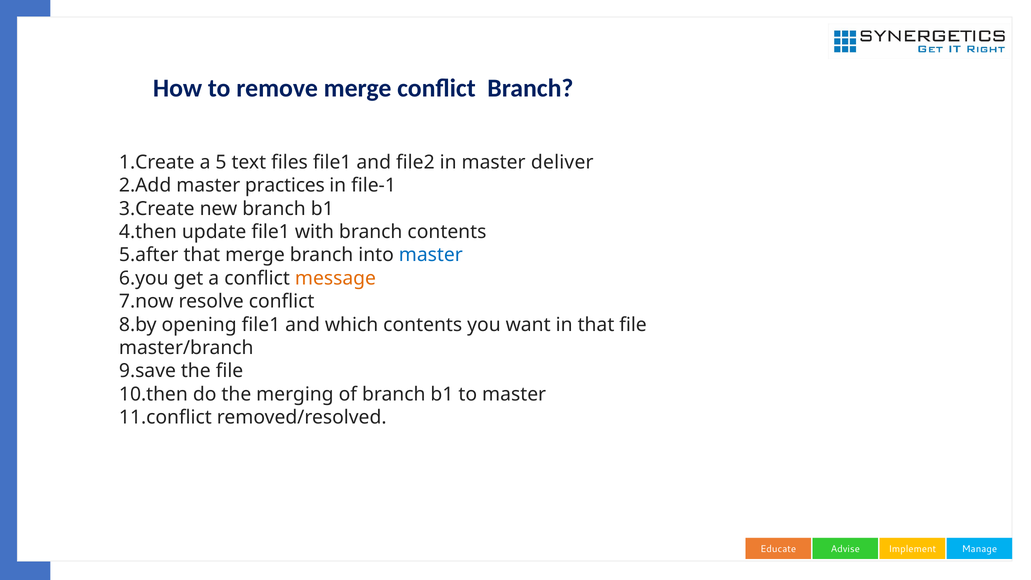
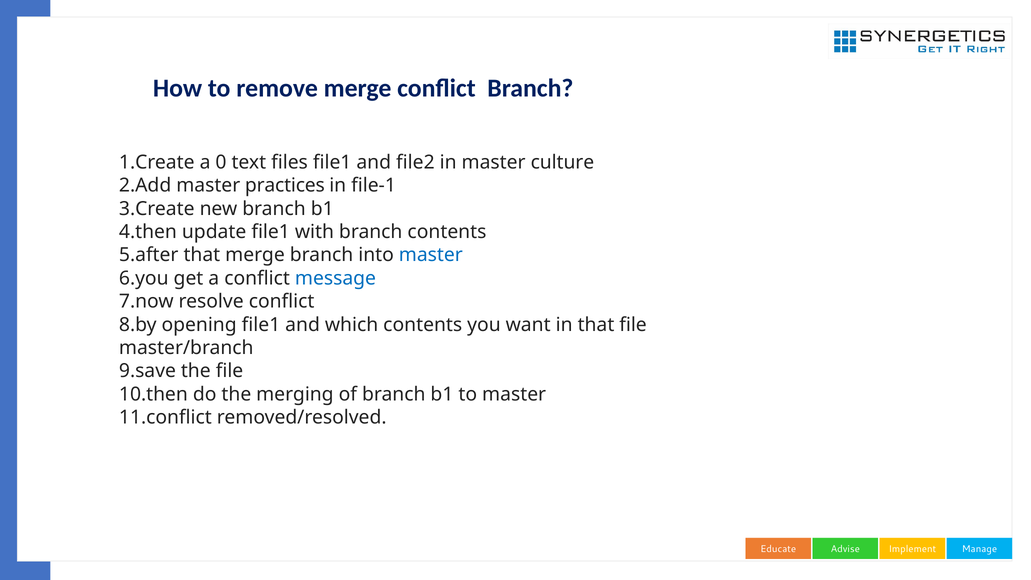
5: 5 -> 0
deliver: deliver -> culture
message colour: orange -> blue
